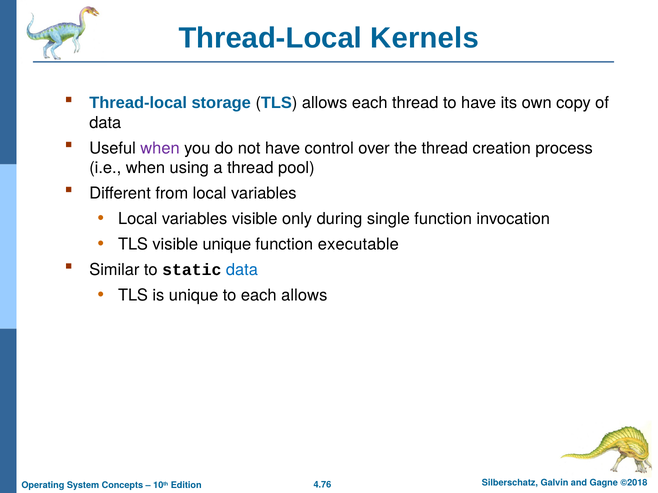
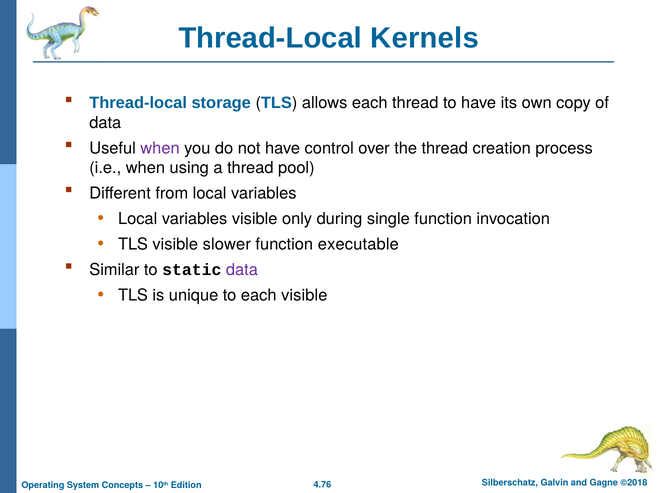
visible unique: unique -> slower
data at (242, 270) colour: blue -> purple
each allows: allows -> visible
